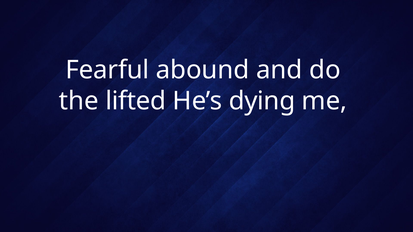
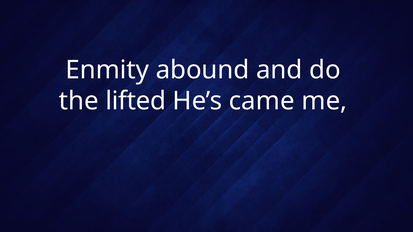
Fearful: Fearful -> Enmity
dying: dying -> came
